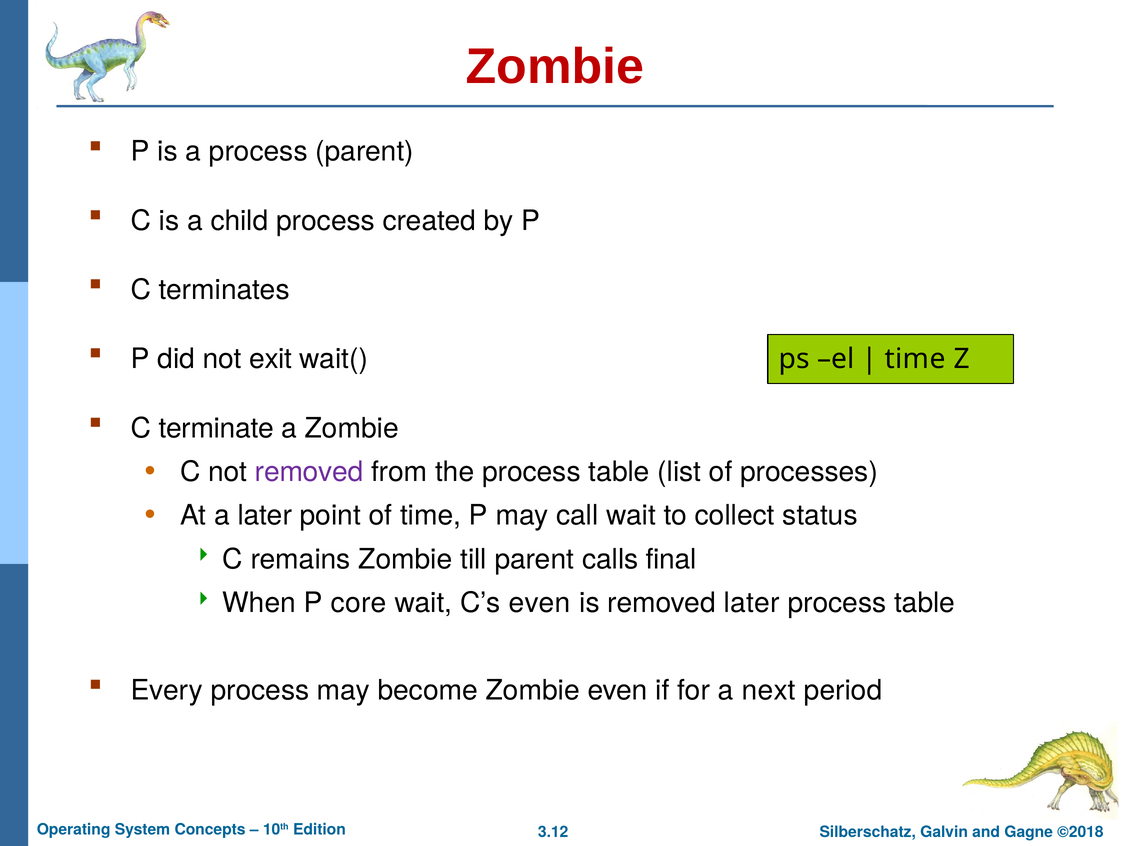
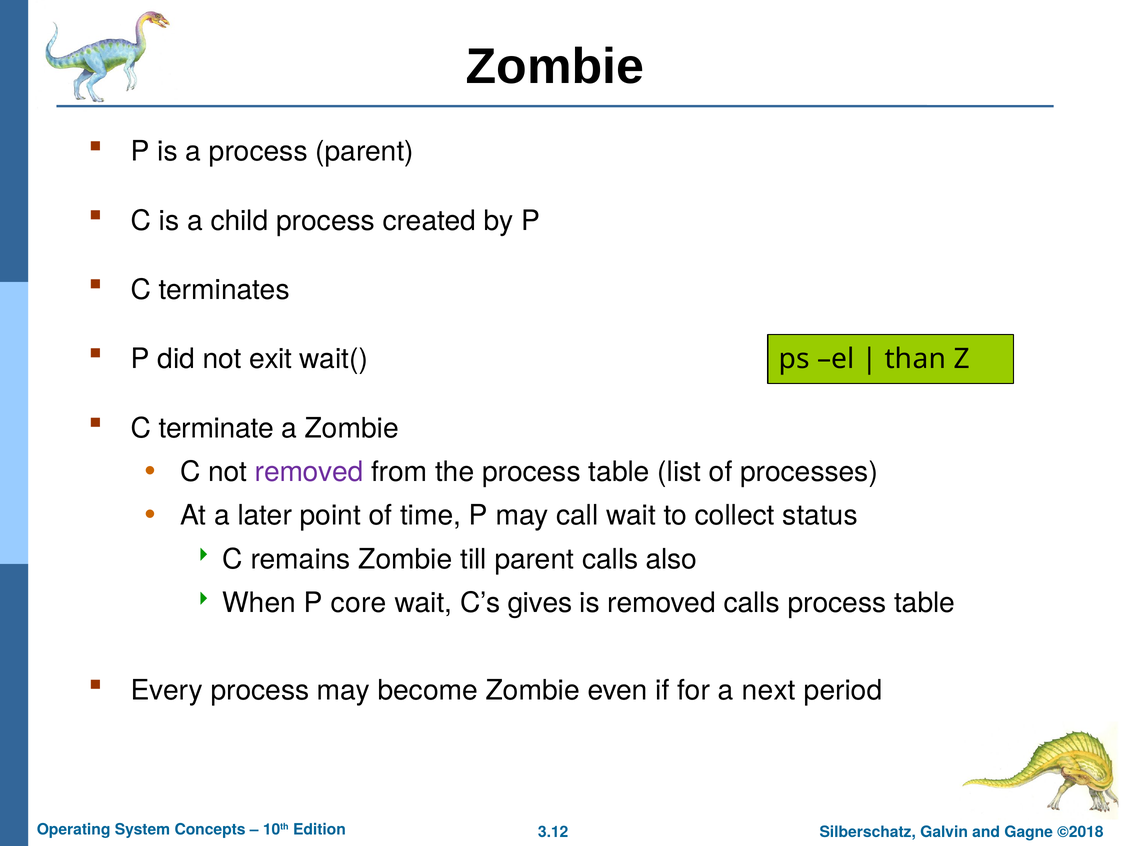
Zombie at (555, 67) colour: red -> black
time at (915, 359): time -> than
final: final -> also
C’s even: even -> gives
removed later: later -> calls
